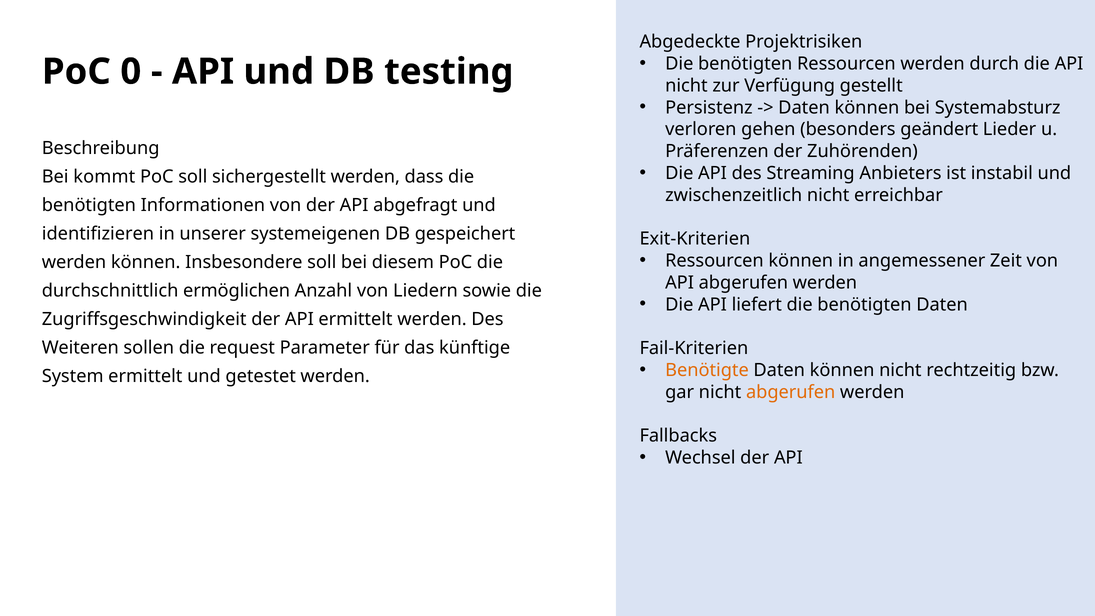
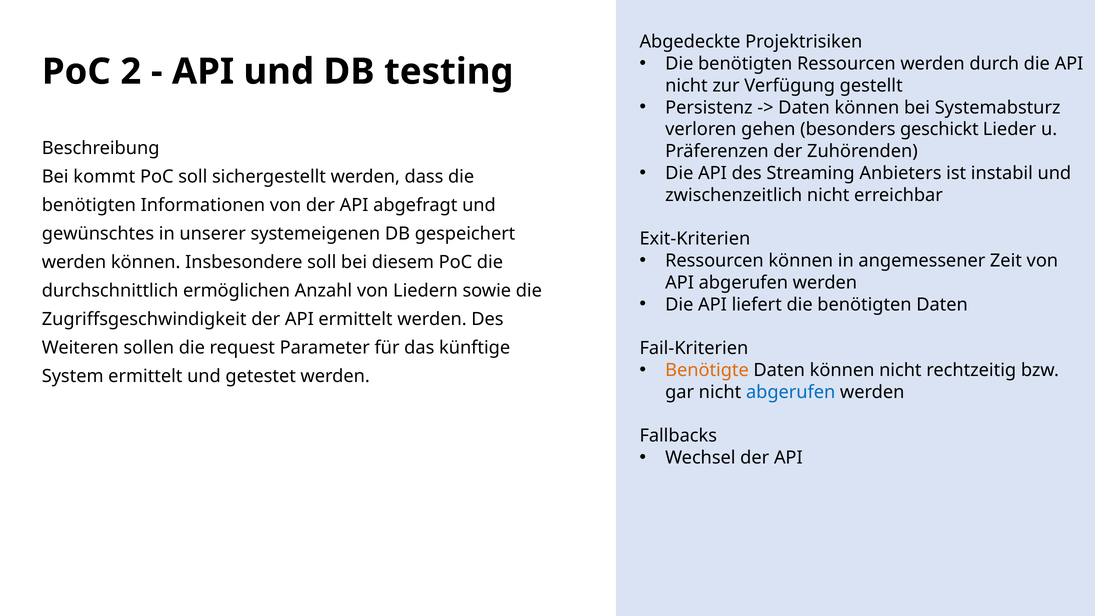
0: 0 -> 2
geändert: geändert -> geschickt
identifizieren: identifizieren -> gewünschtes
abgerufen at (791, 392) colour: orange -> blue
